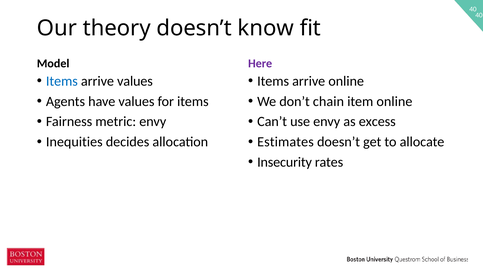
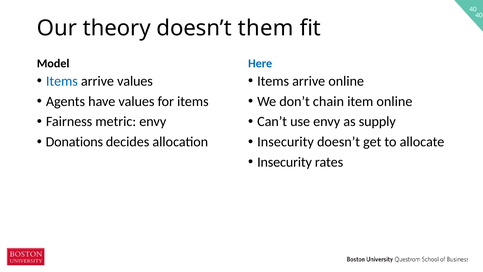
know: know -> them
Here colour: purple -> blue
excess: excess -> supply
Inequities: Inequities -> Donations
Estimates at (285, 142): Estimates -> Insecurity
